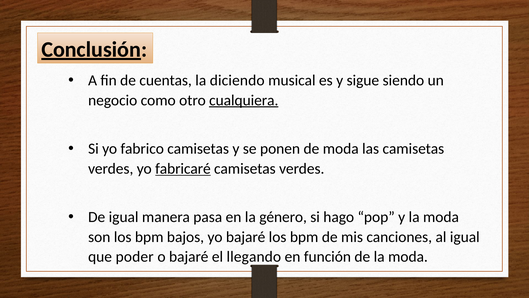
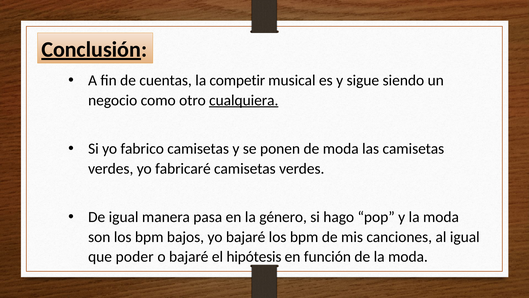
diciendo: diciendo -> competir
fabricaré underline: present -> none
llegando: llegando -> hipótesis
